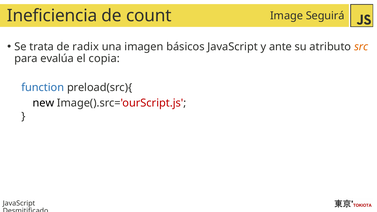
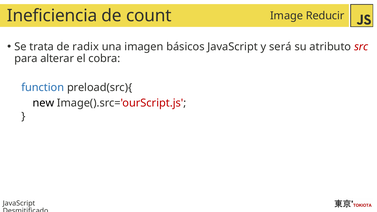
Seguirá: Seguirá -> Reducir
ante: ante -> será
src colour: orange -> red
evalúa: evalúa -> alterar
copia: copia -> cobra
